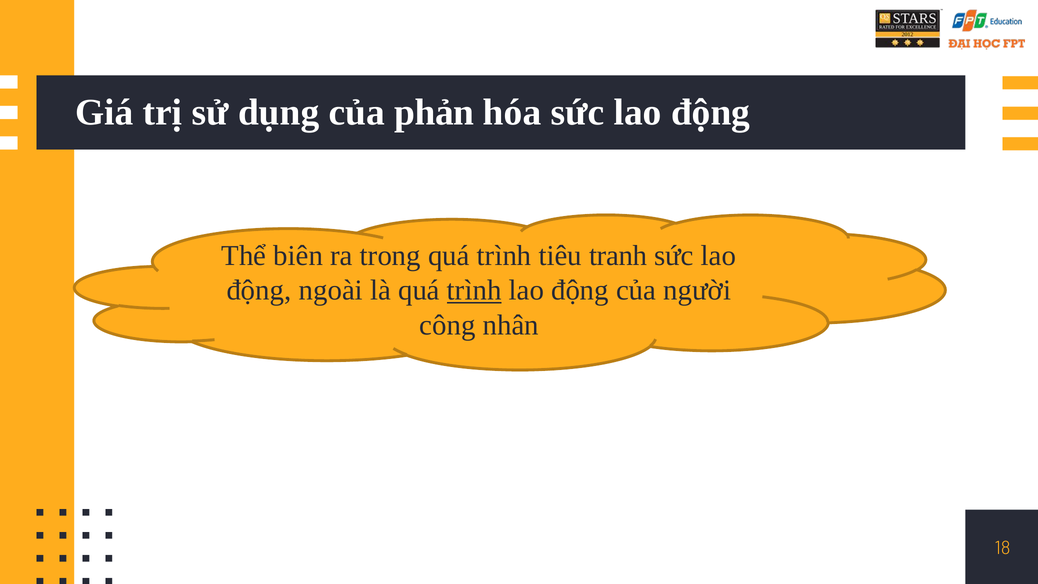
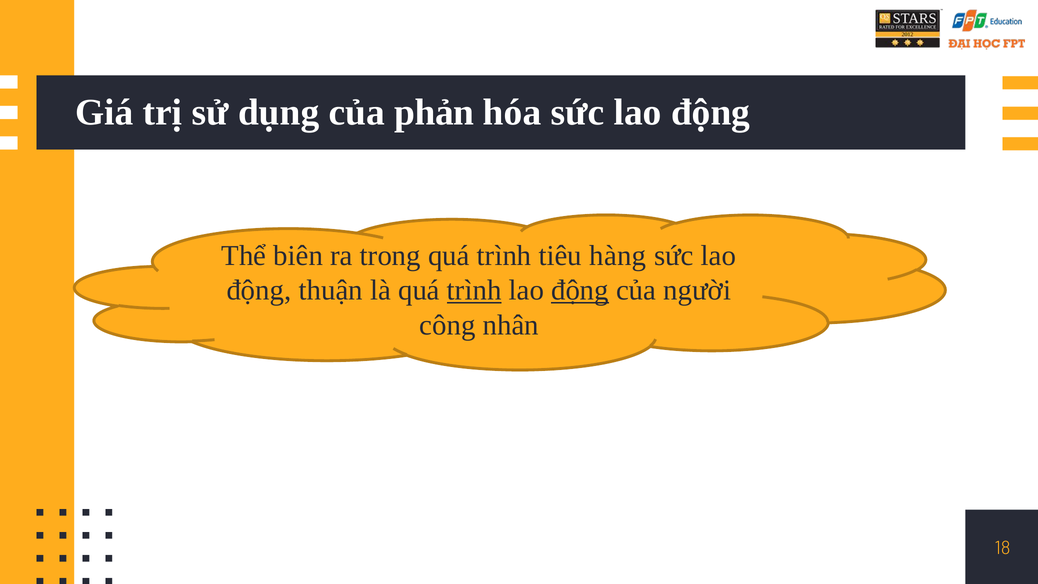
tranh: tranh -> hàng
ngoài: ngoài -> thuận
động at (580, 290) underline: none -> present
